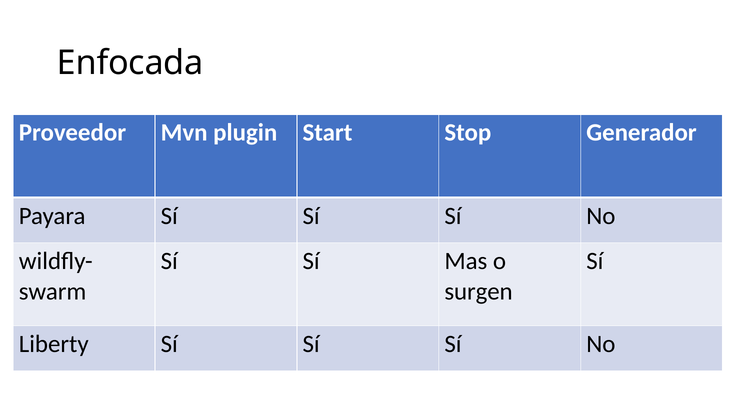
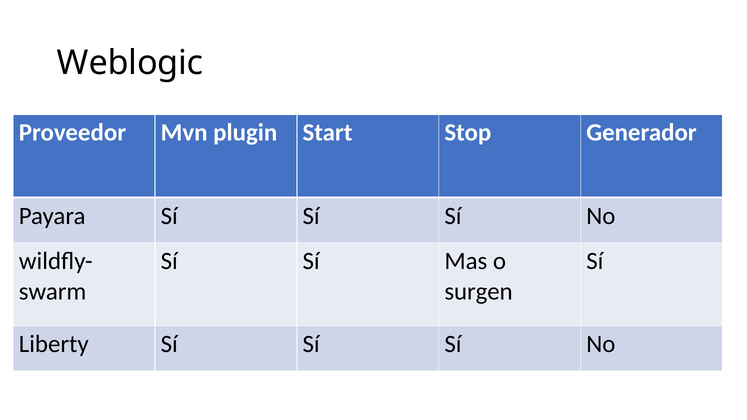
Enfocada: Enfocada -> Weblogic
